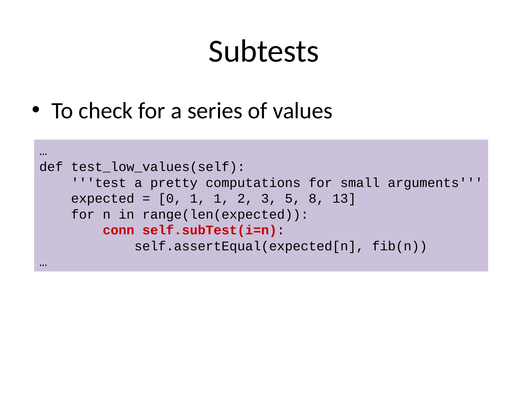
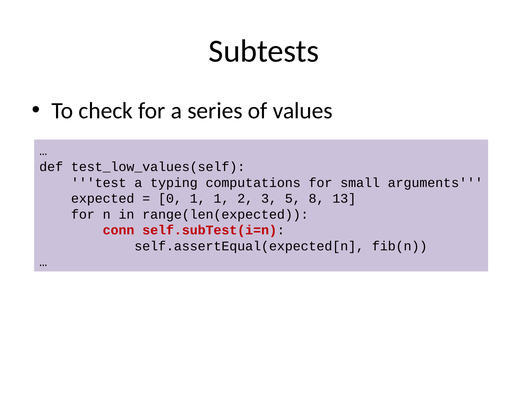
pretty: pretty -> typing
